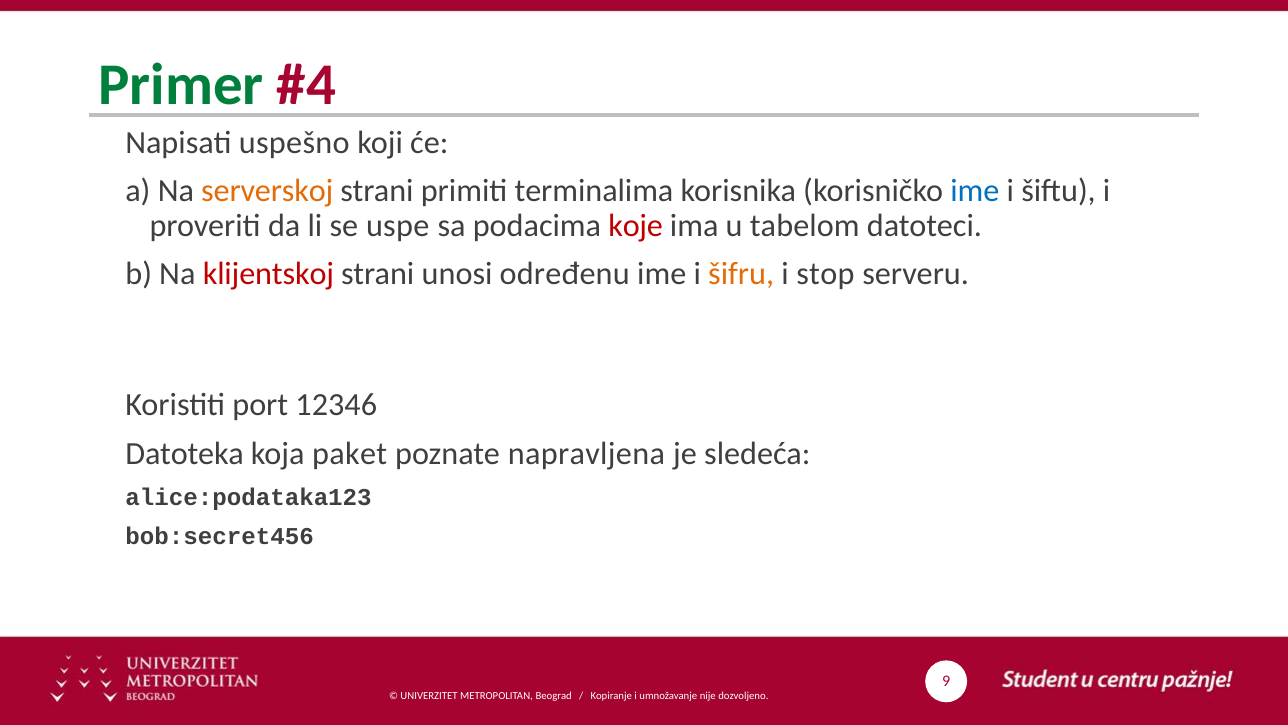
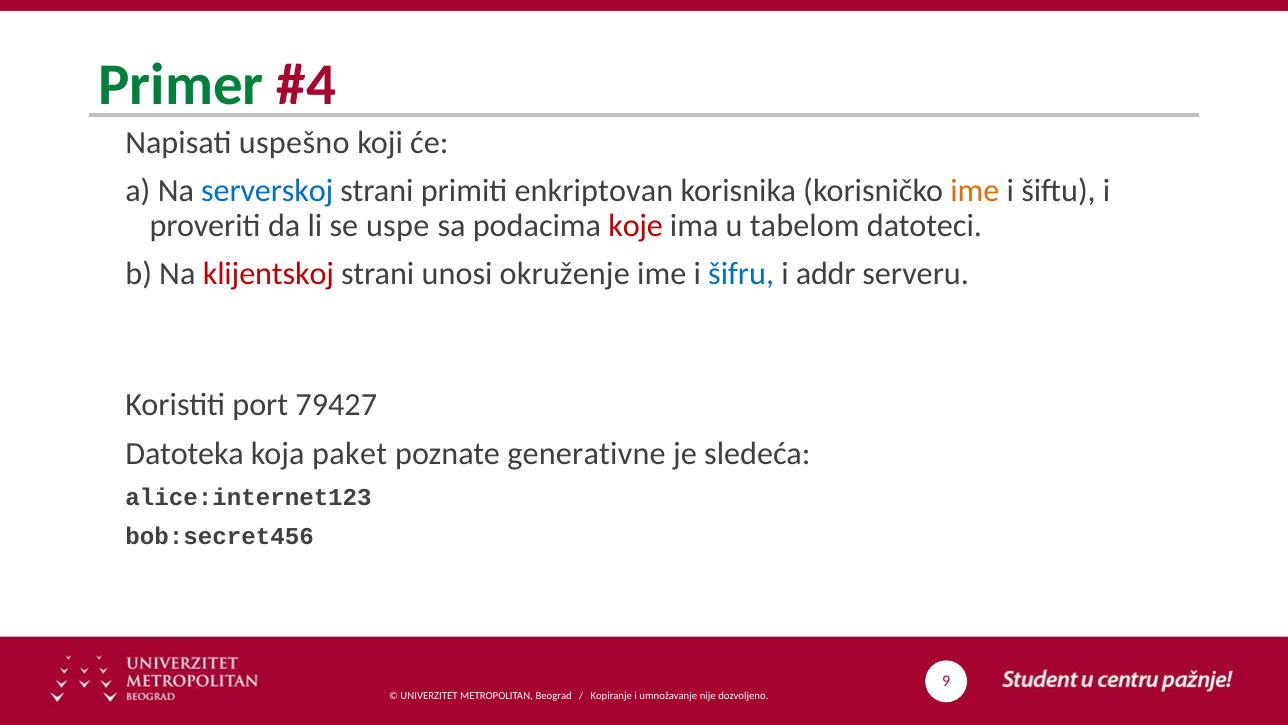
serverskoj colour: orange -> blue
terminalima: terminalima -> enkriptovan
ime at (975, 191) colour: blue -> orange
određenu: određenu -> okruženje
šifru colour: orange -> blue
stop: stop -> addr
12346: 12346 -> 79427
napravljena: napravljena -> generativne
alice:podataka123: alice:podataka123 -> alice:internet123
